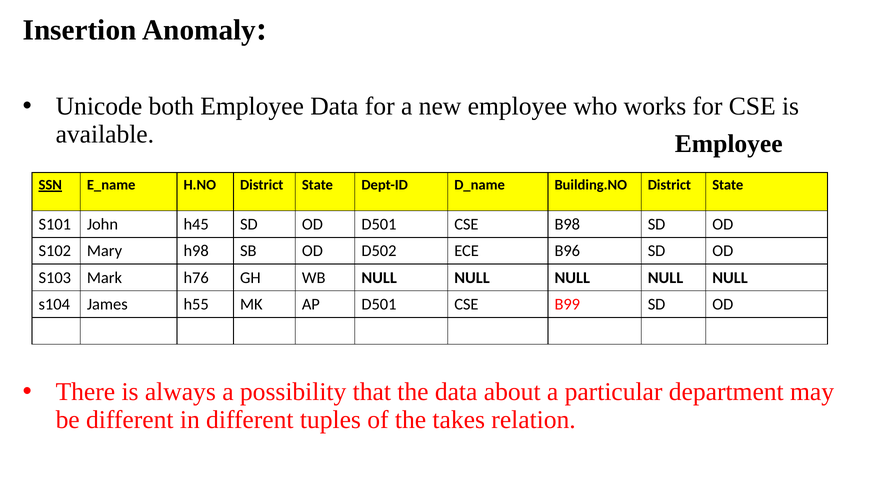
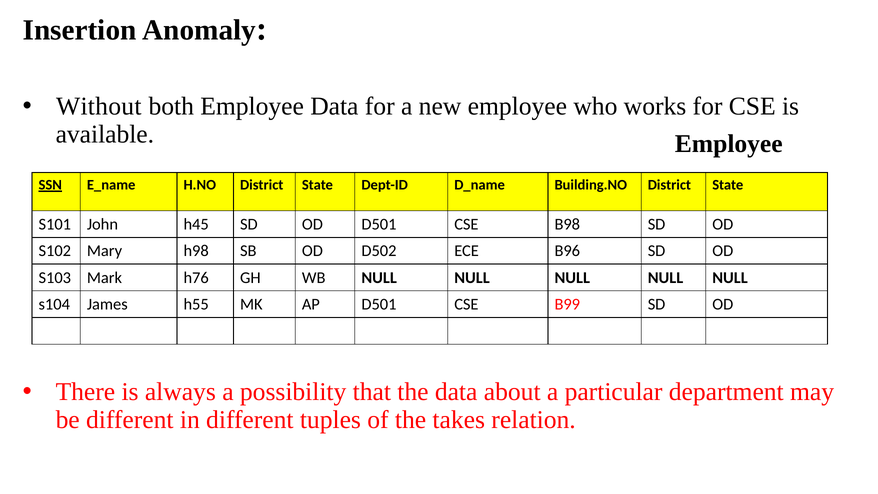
Unicode: Unicode -> Without
